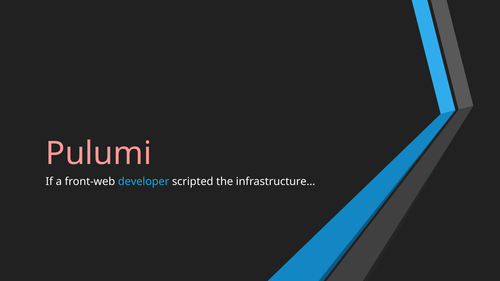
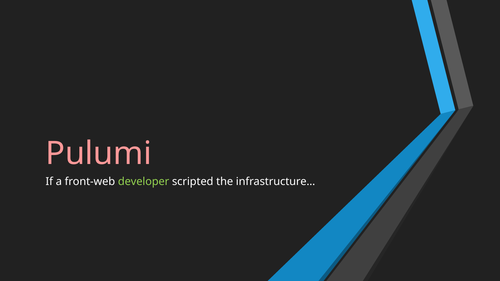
developer colour: light blue -> light green
